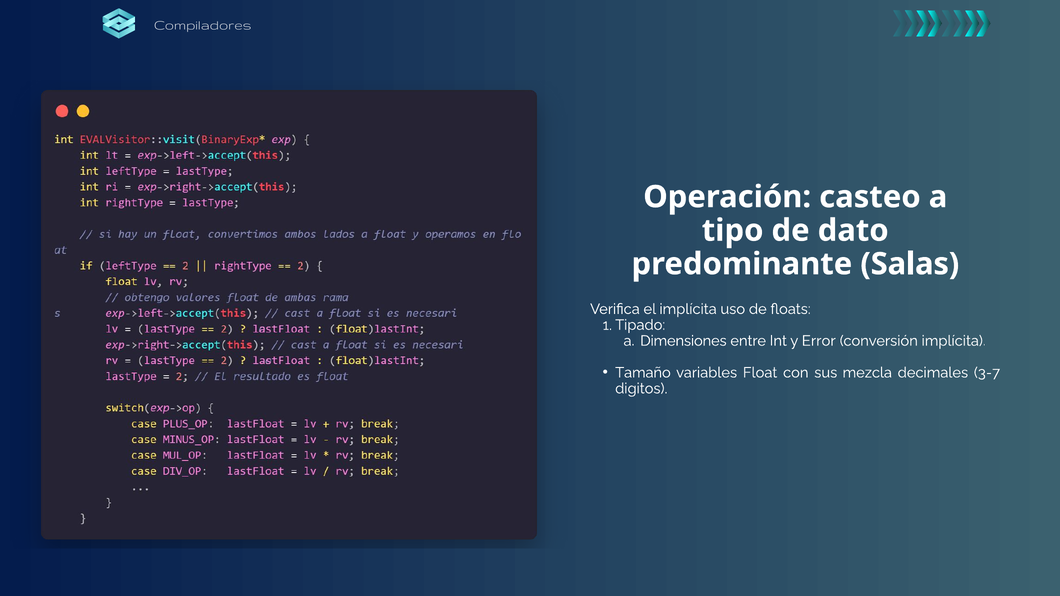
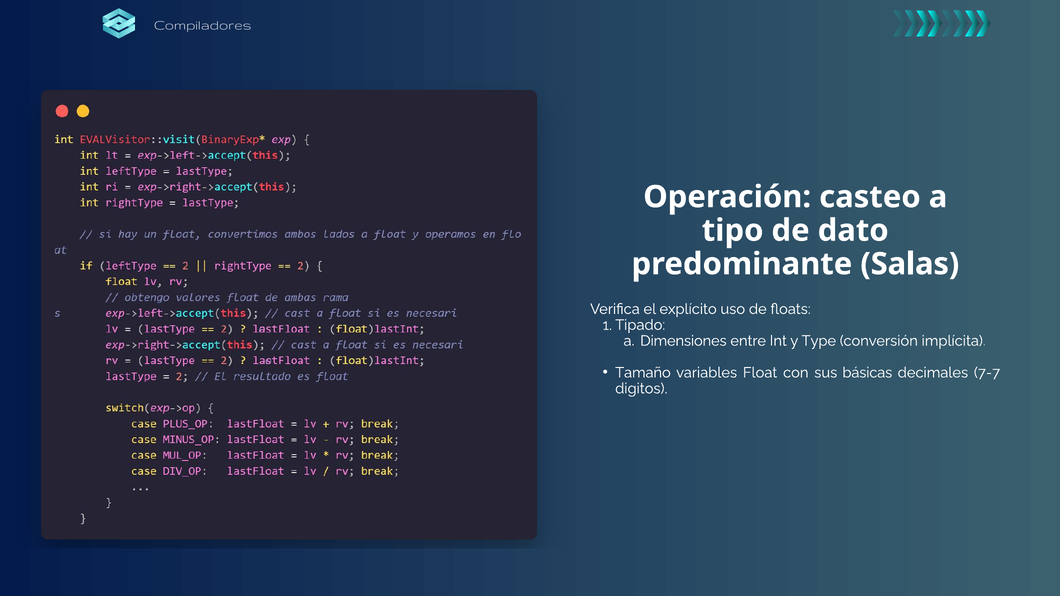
el implícita: implícita -> explícito
Error: Error -> Type
mezcla: mezcla -> básicas
3-7: 3-7 -> 7-7
